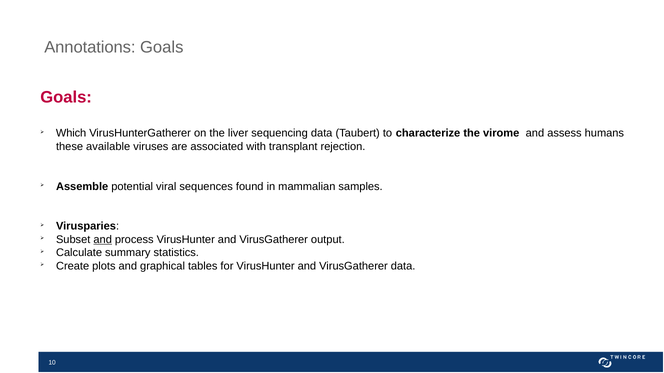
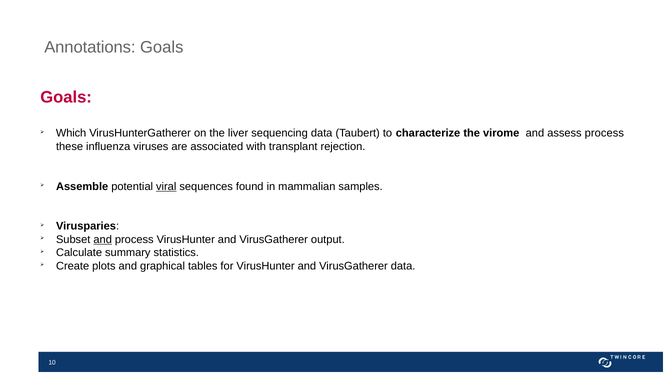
assess humans: humans -> process
available: available -> influenza
viral underline: none -> present
